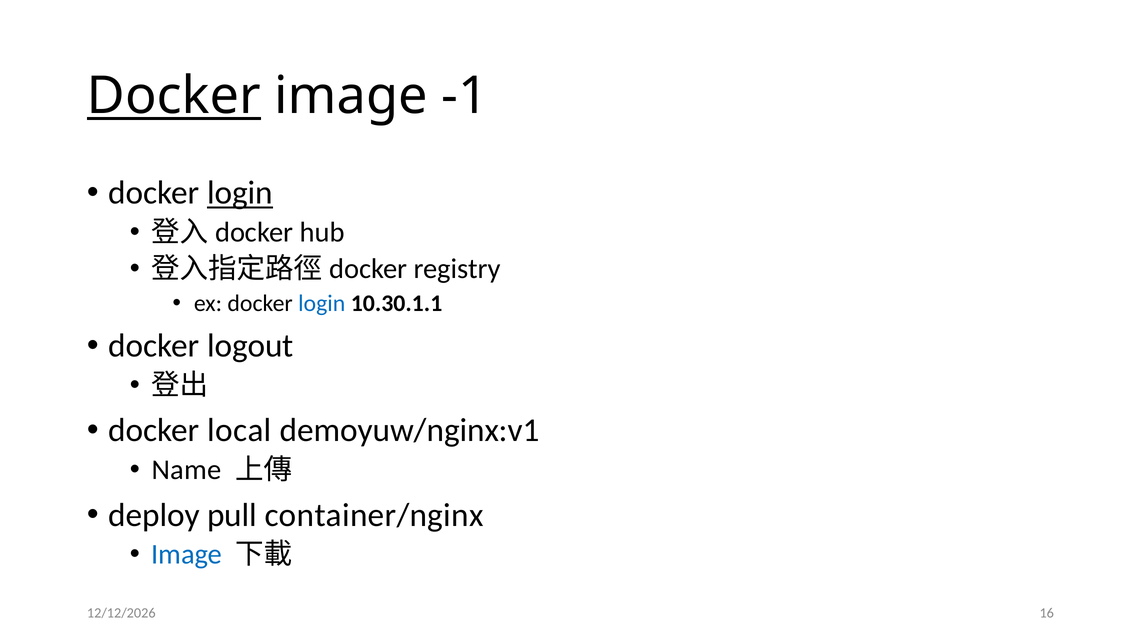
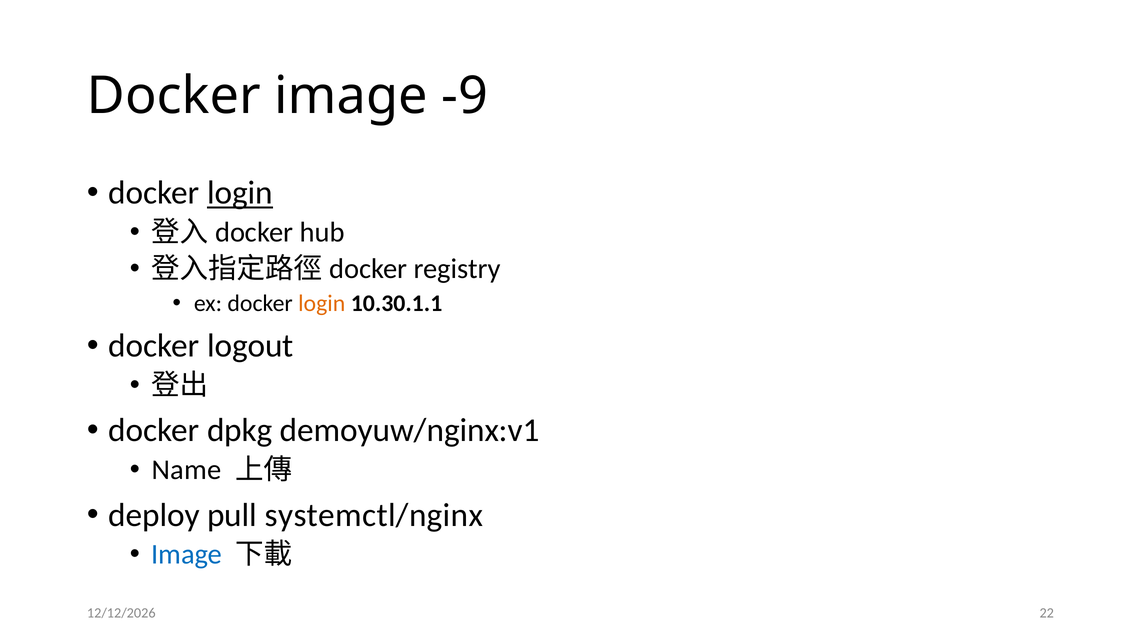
Docker at (174, 96) underline: present -> none
-1: -1 -> -9
login at (322, 303) colour: blue -> orange
local: local -> dpkg
container/nginx: container/nginx -> systemctl/nginx
16: 16 -> 22
